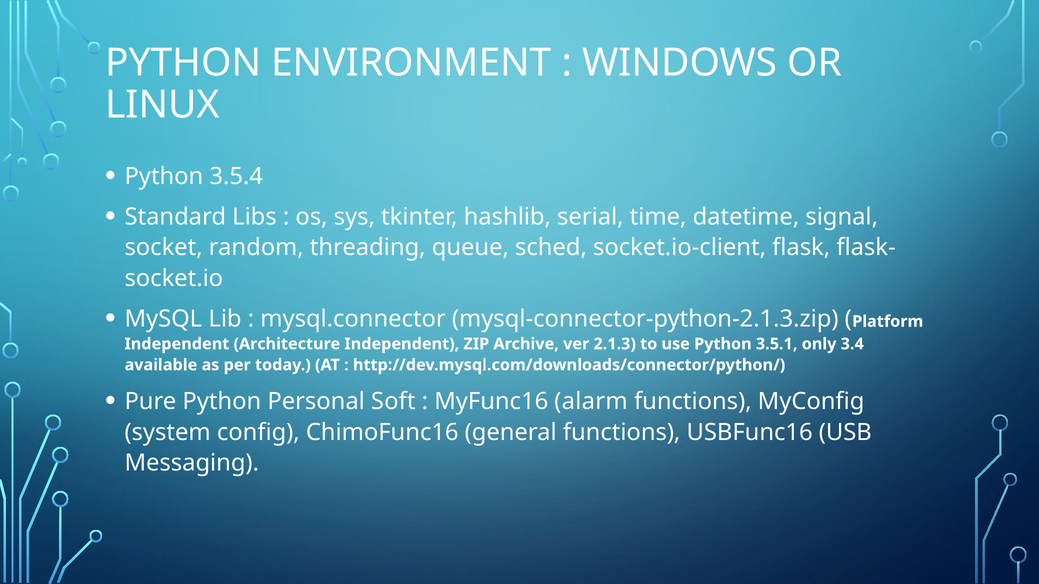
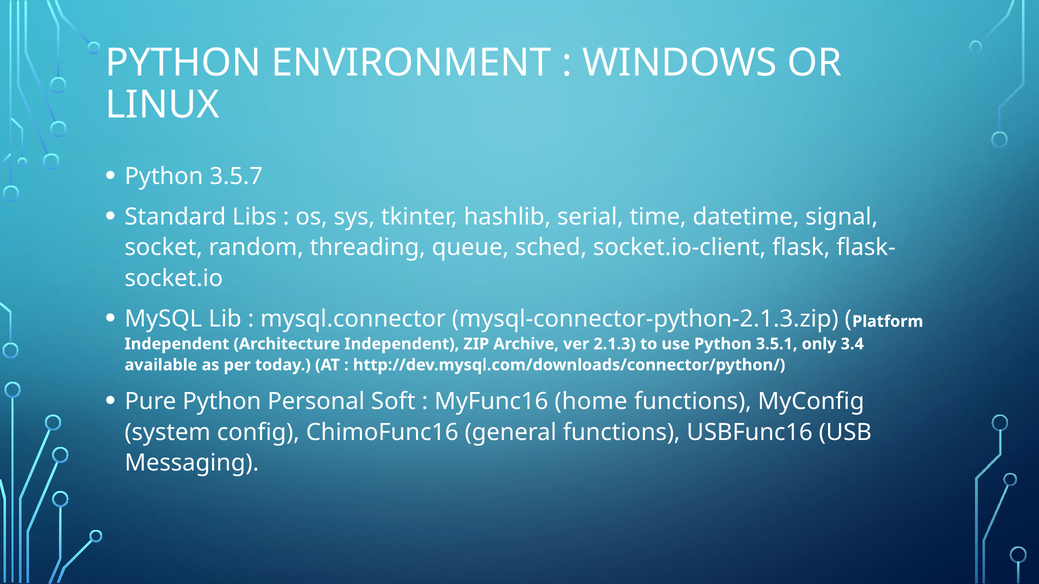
3.5.4: 3.5.4 -> 3.5.7
alarm: alarm -> home
